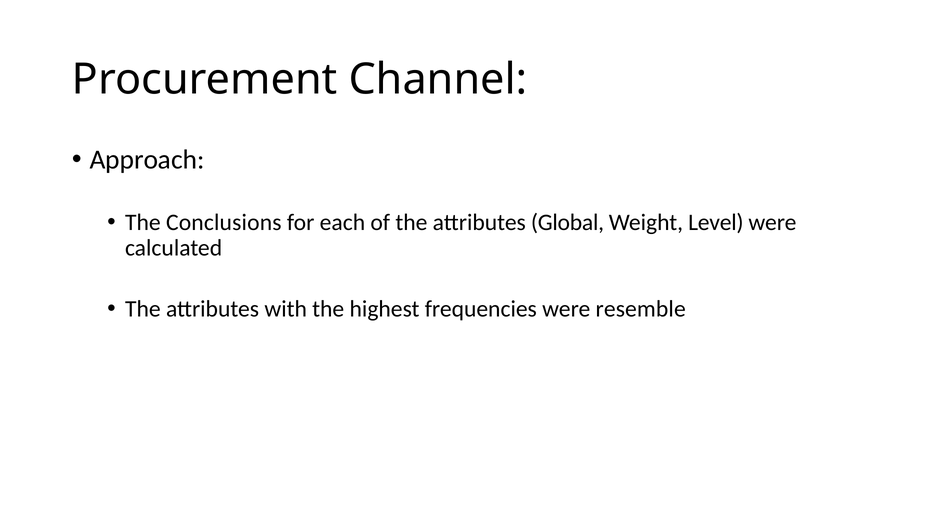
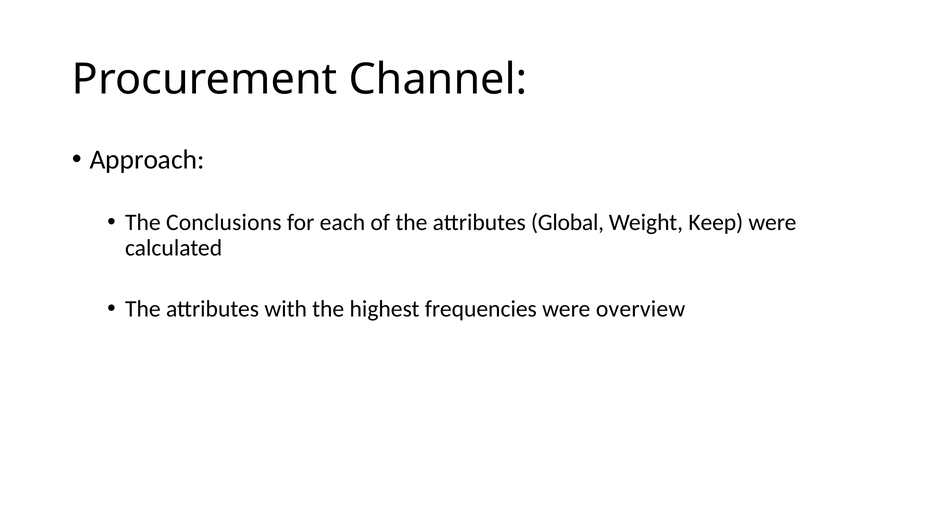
Level: Level -> Keep
resemble: resemble -> overview
